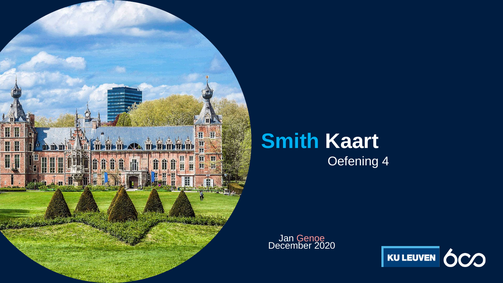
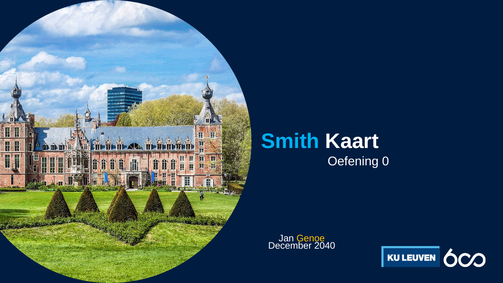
4: 4 -> 0
Genoe colour: pink -> yellow
2020: 2020 -> 2040
